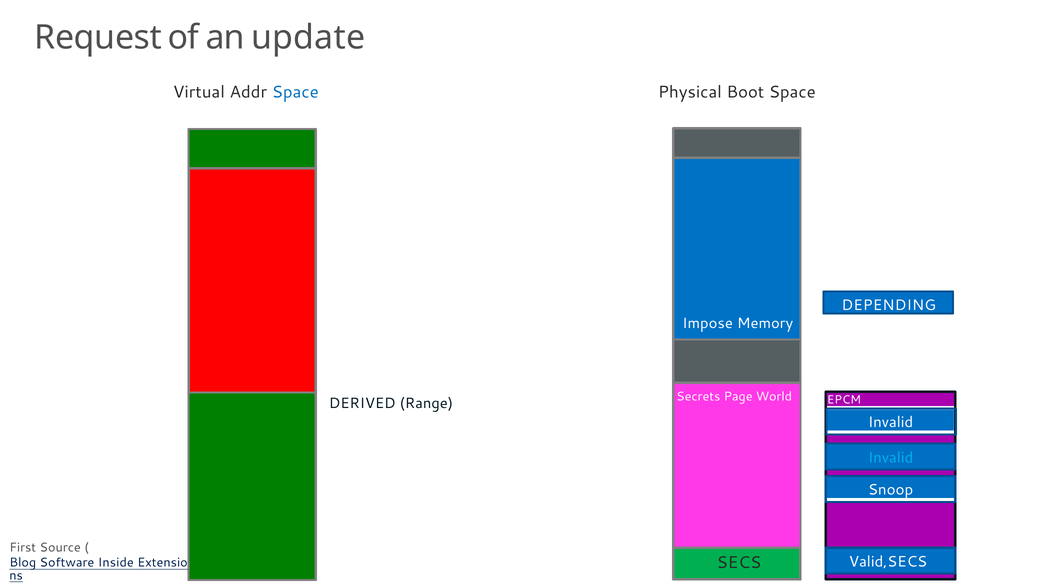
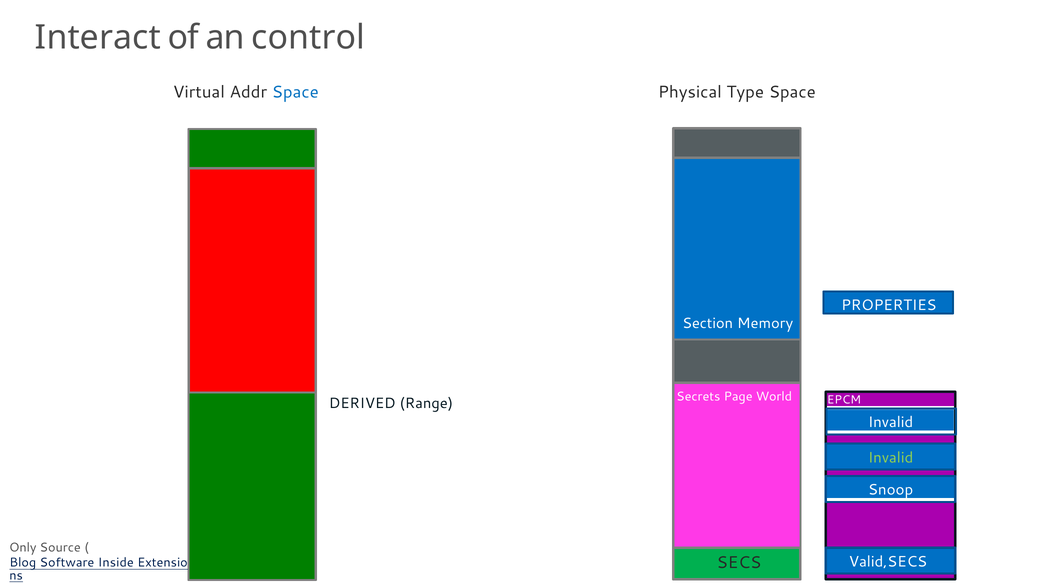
Request: Request -> Interact
update: update -> control
Boot: Boot -> Type
DEPENDING: DEPENDING -> PROPERTIES
Impose: Impose -> Section
Invalid at (891, 458) colour: light blue -> light green
First: First -> Only
